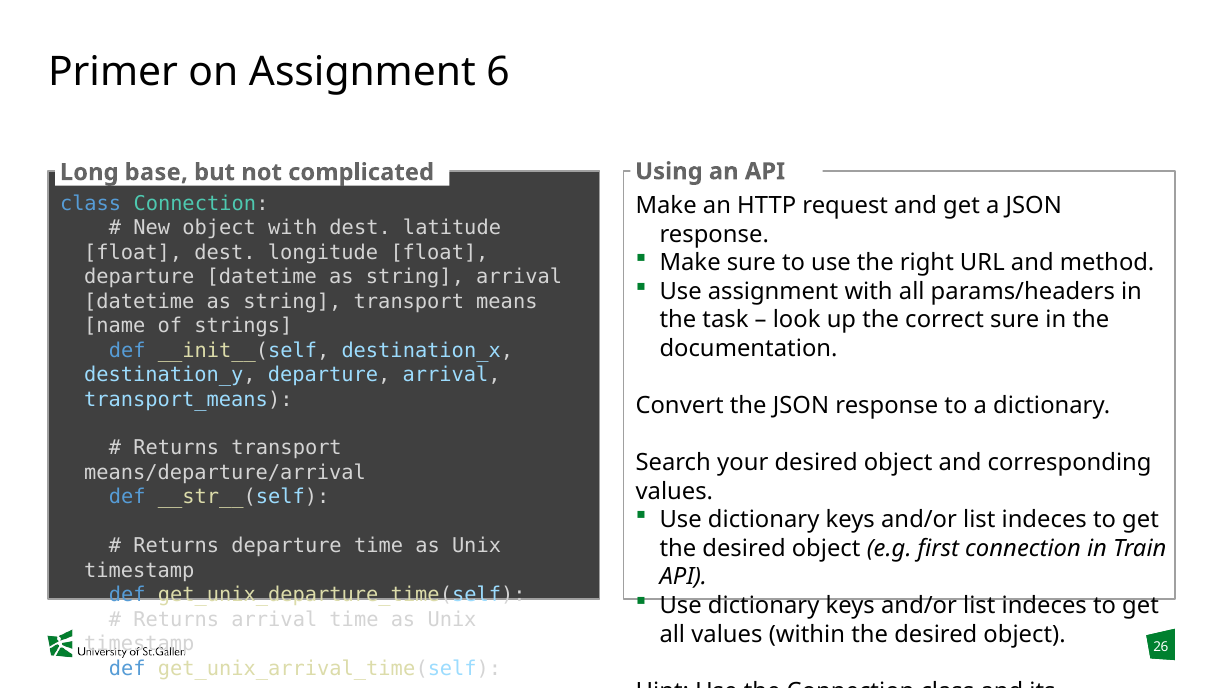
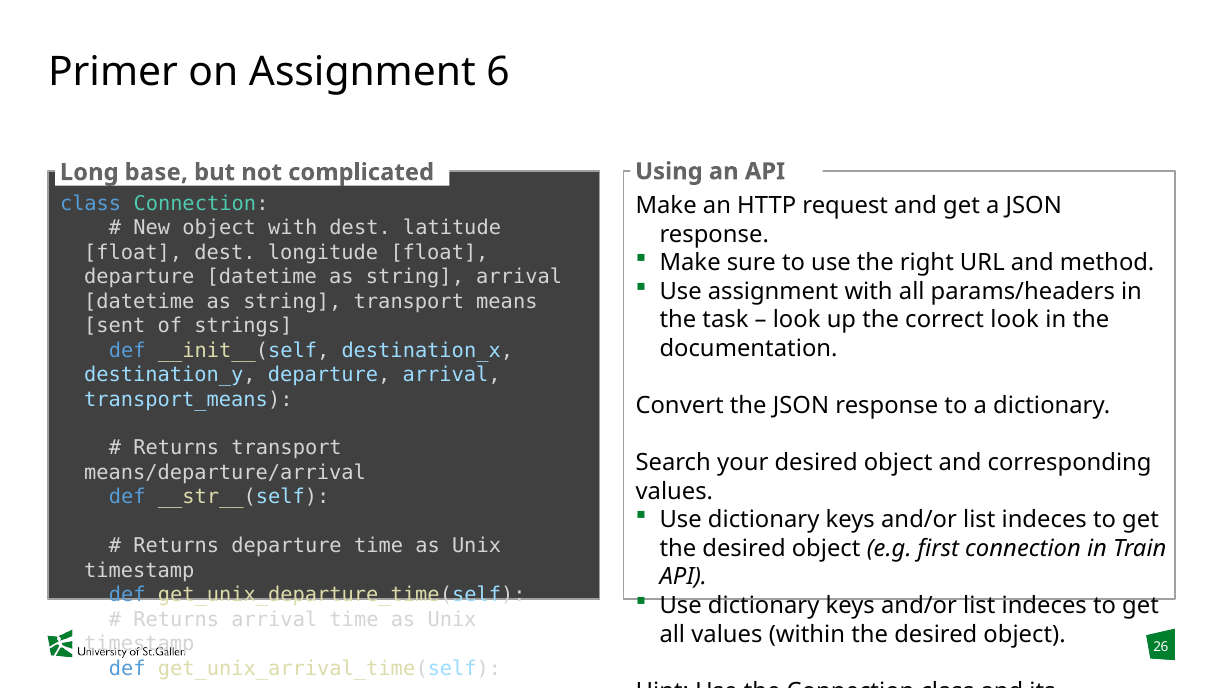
correct sure: sure -> look
name: name -> sent
